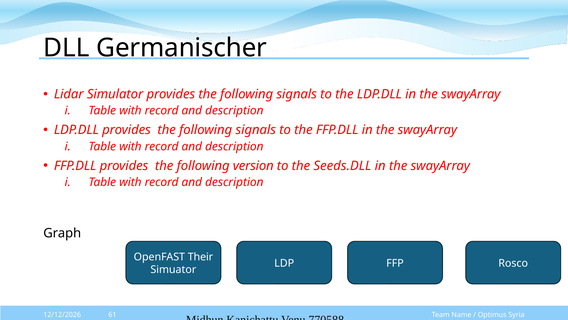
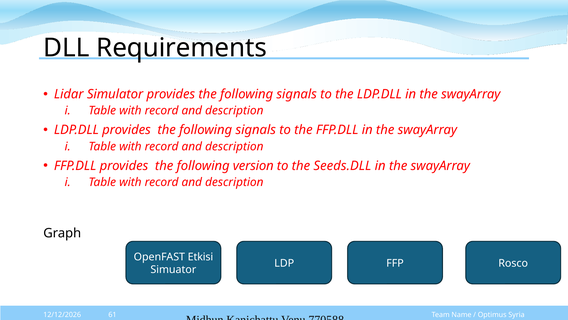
Germanischer: Germanischer -> Requirements
Their: Their -> Etkisi
